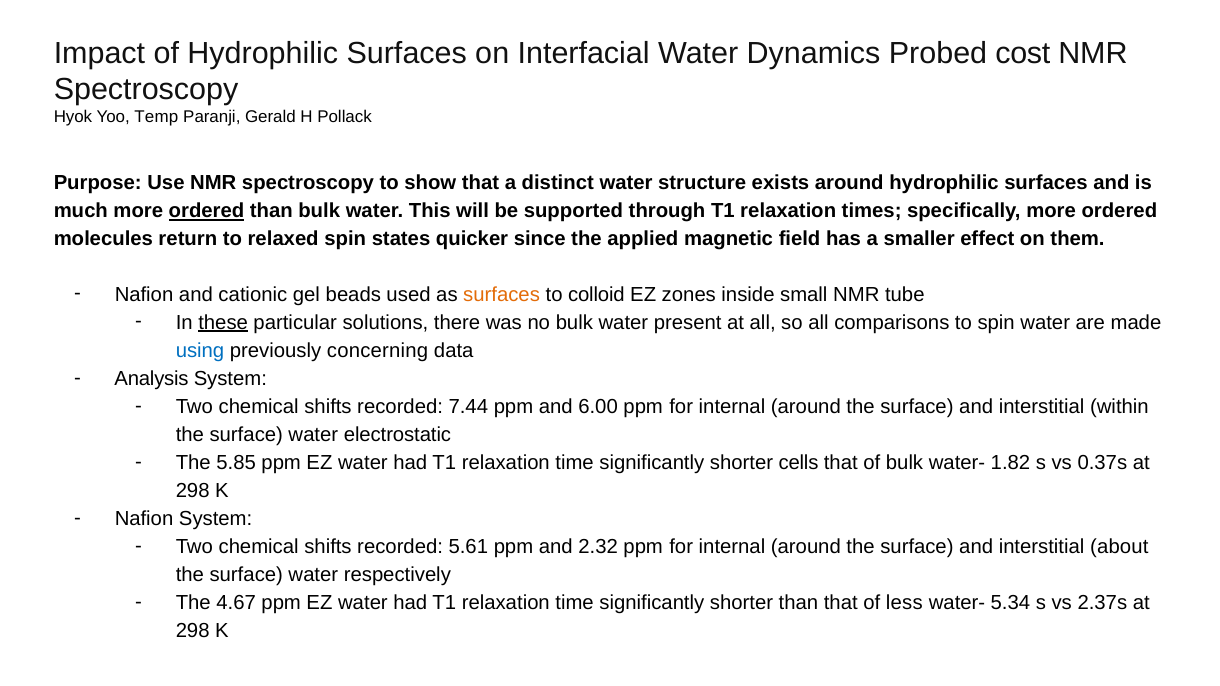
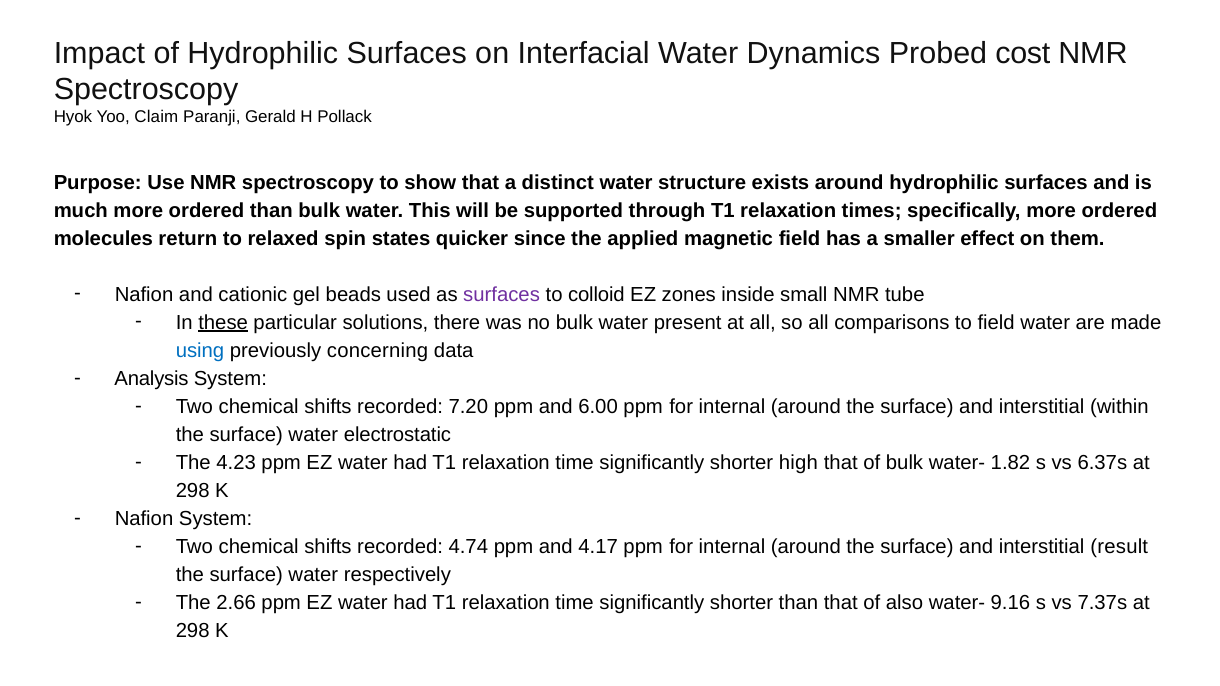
Temp: Temp -> Claim
ordered at (207, 211) underline: present -> none
surfaces at (502, 294) colour: orange -> purple
to spin: spin -> field
7.44: 7.44 -> 7.20
5.85: 5.85 -> 4.23
cells: cells -> high
0.37s: 0.37s -> 6.37s
5.61: 5.61 -> 4.74
2.32: 2.32 -> 4.17
about: about -> result
4.67: 4.67 -> 2.66
less: less -> also
5.34: 5.34 -> 9.16
2.37s: 2.37s -> 7.37s
